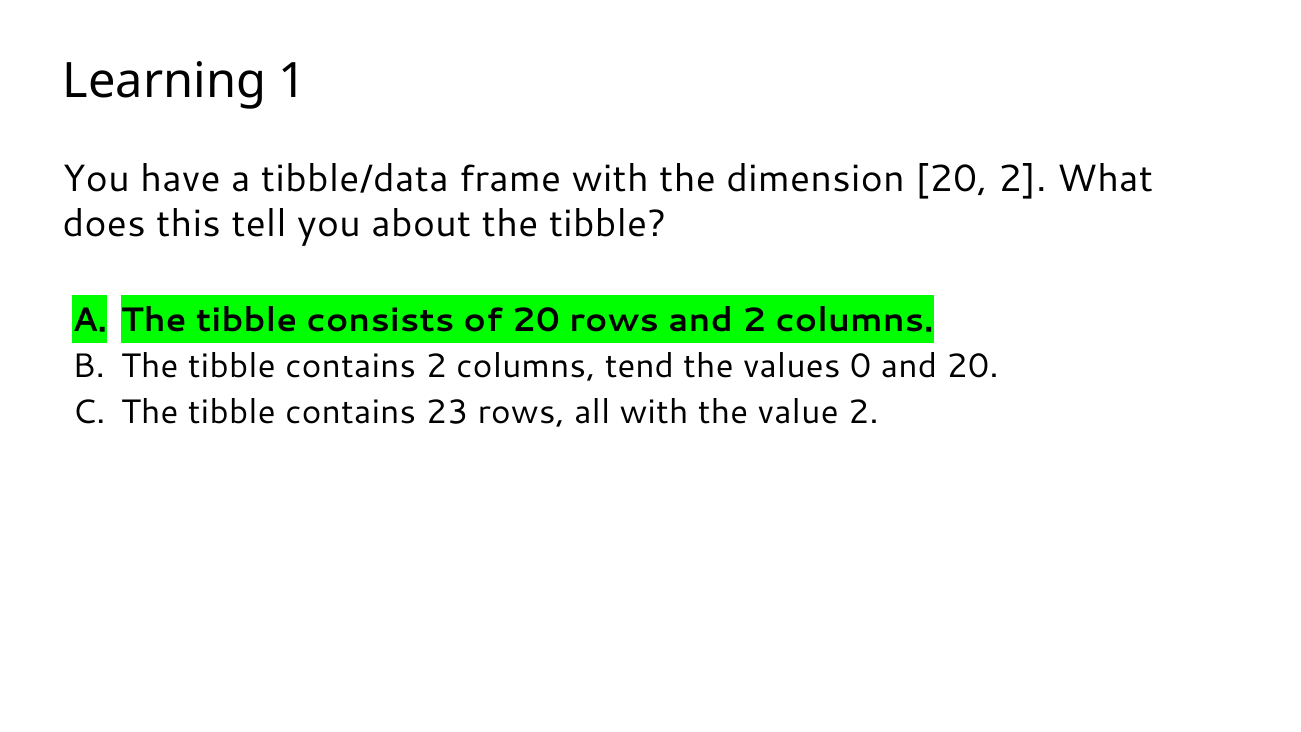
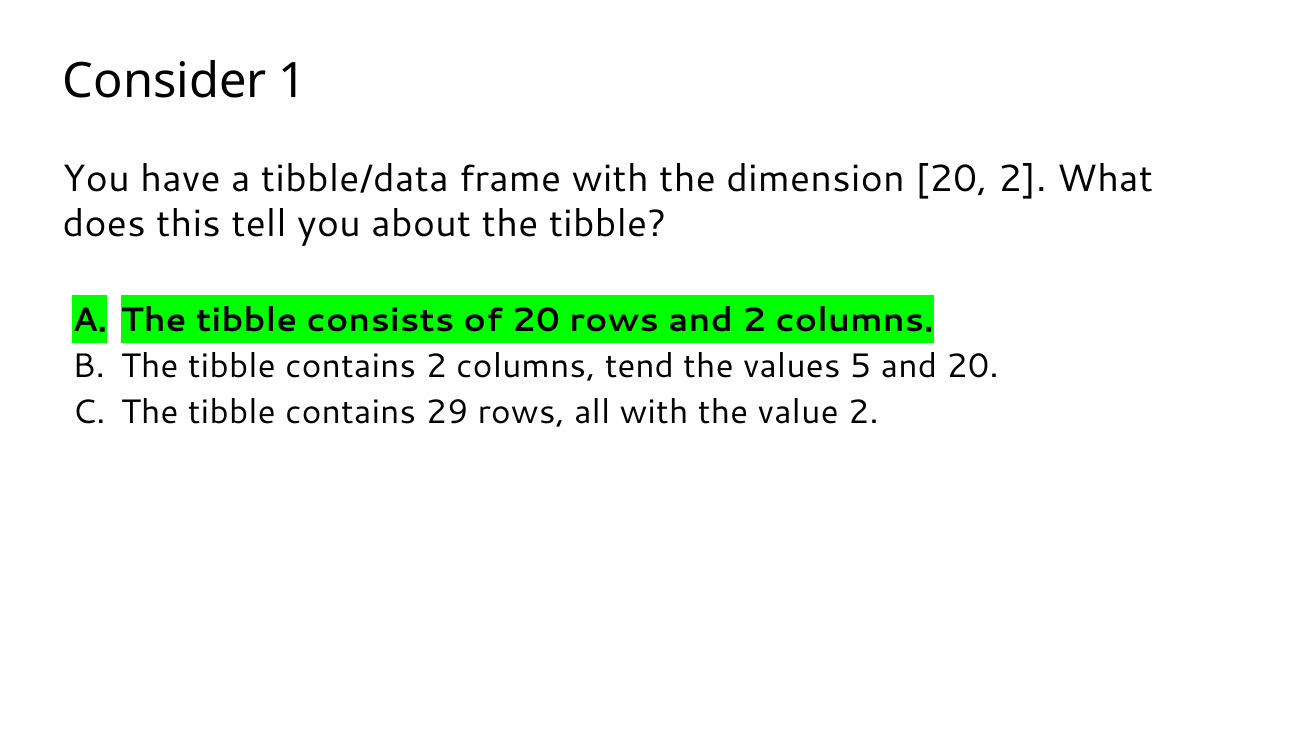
Learning: Learning -> Consider
0: 0 -> 5
23: 23 -> 29
